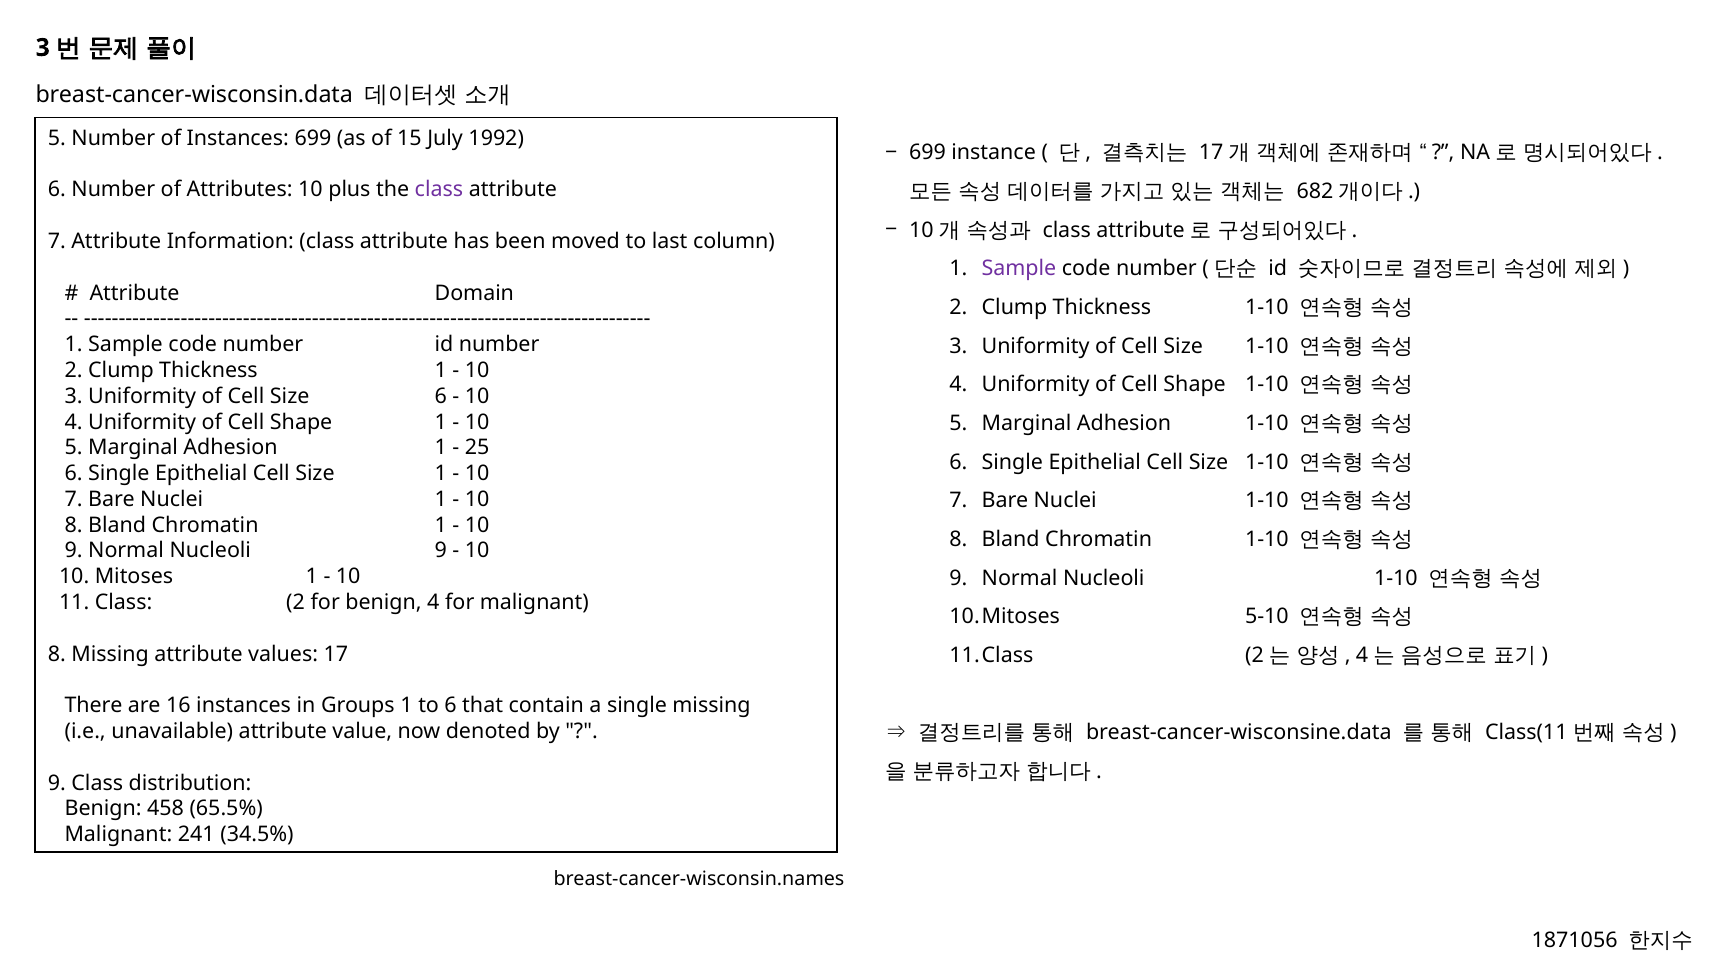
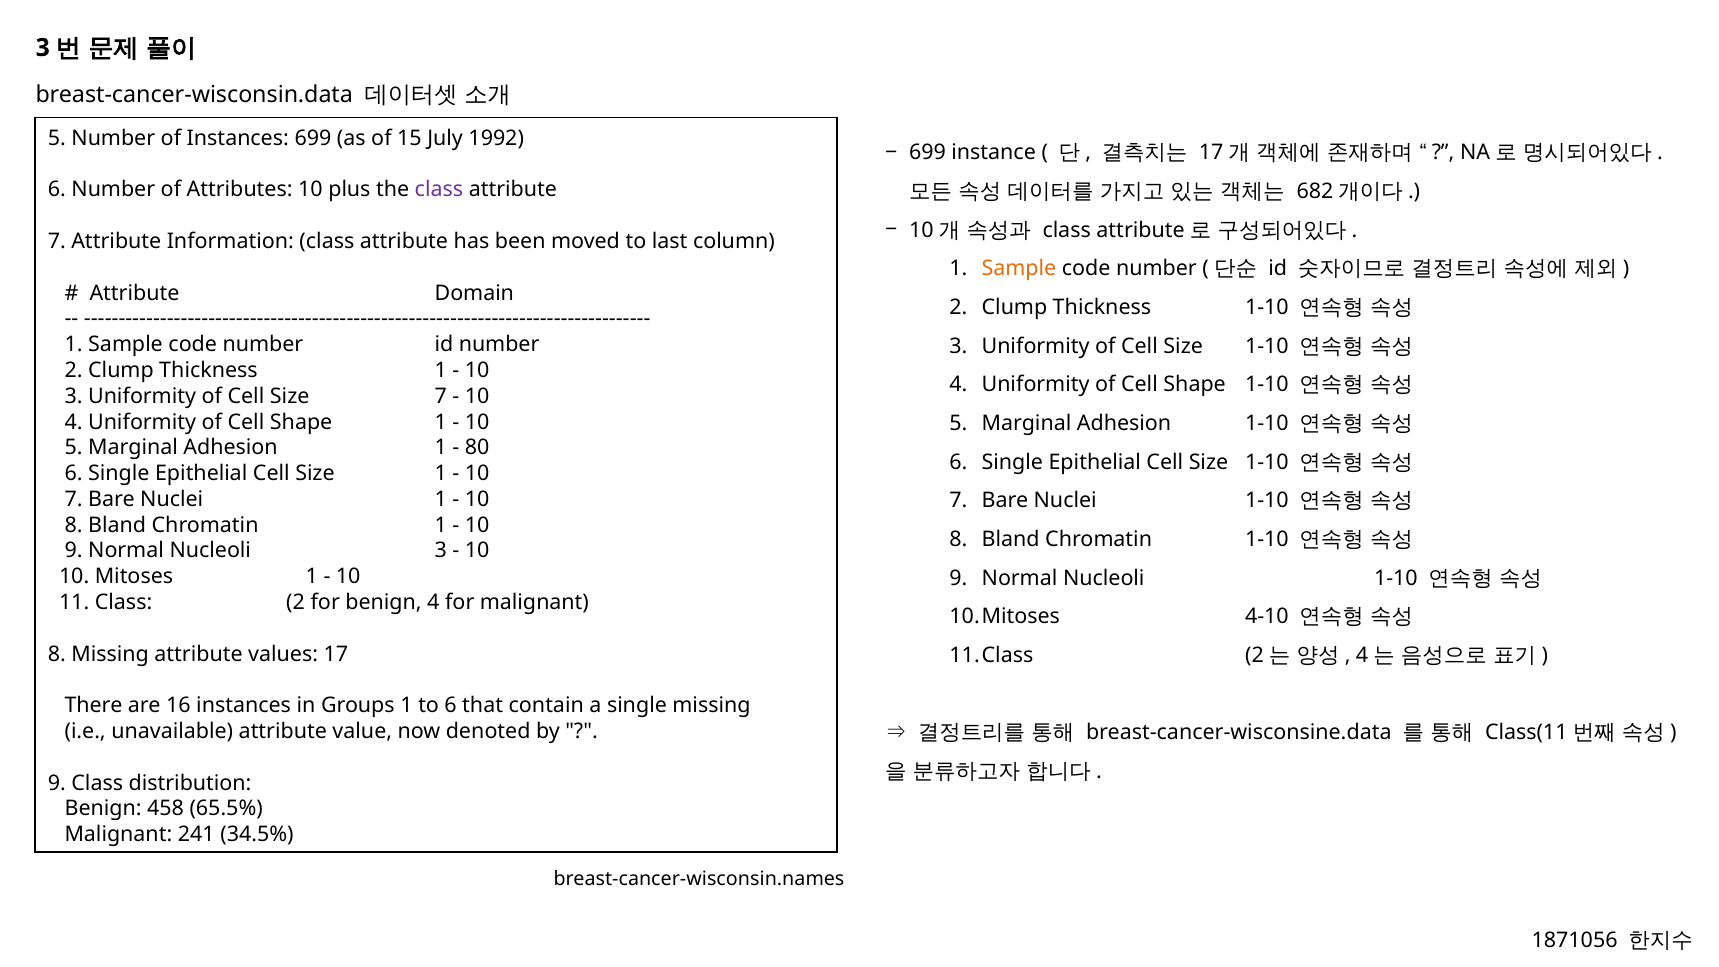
Sample at (1019, 269) colour: purple -> orange
Size 6: 6 -> 7
25: 25 -> 80
Nucleoli 9: 9 -> 3
5-10: 5-10 -> 4-10
